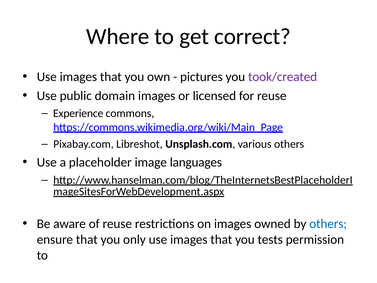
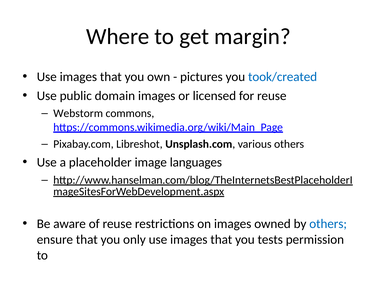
correct: correct -> margin
took/created colour: purple -> blue
Experience: Experience -> Webstorm
